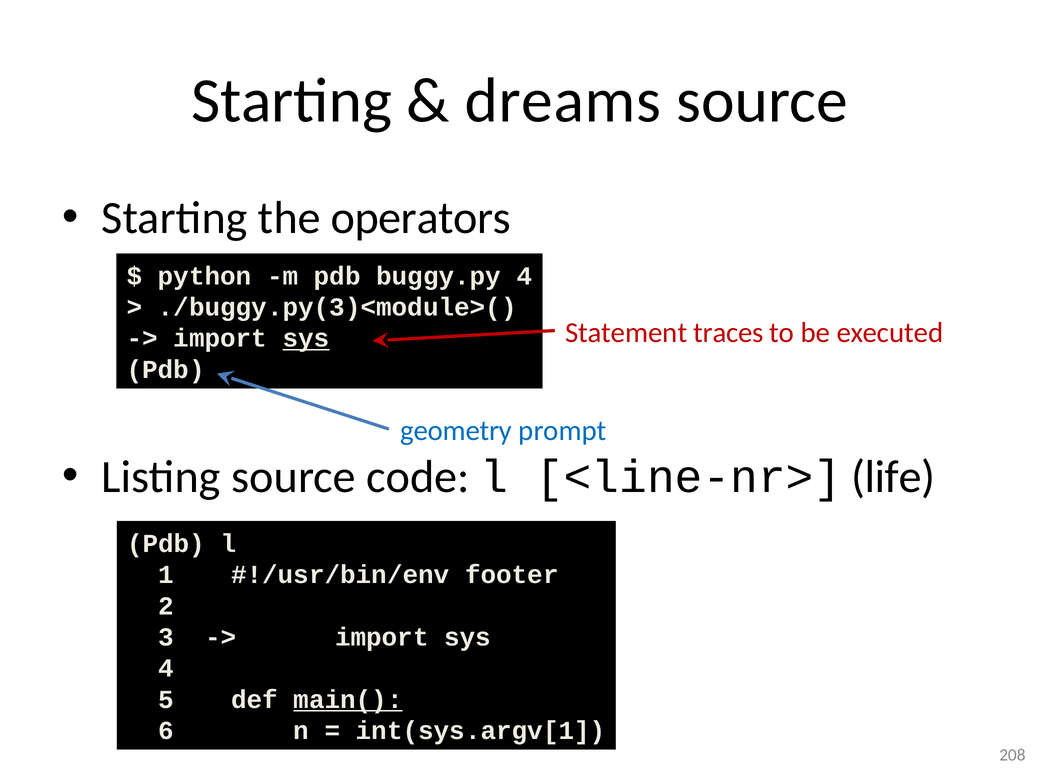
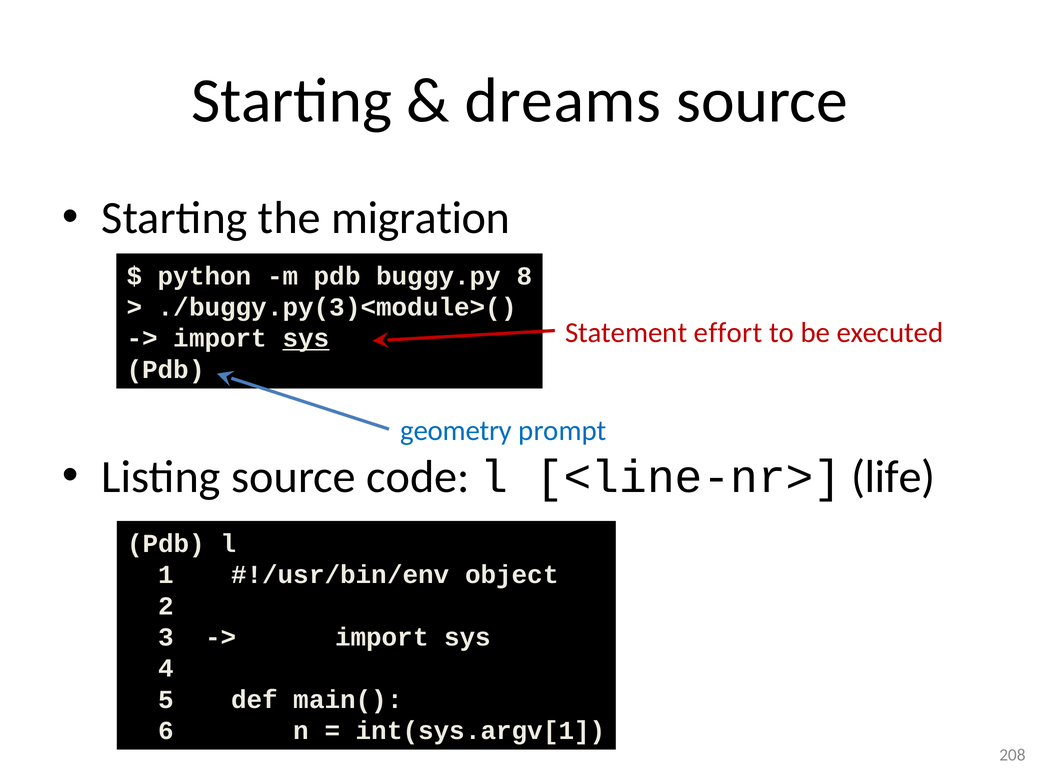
operators: operators -> migration
buggy.py 4: 4 -> 8
traces: traces -> effort
footer: footer -> object
main( underline: present -> none
